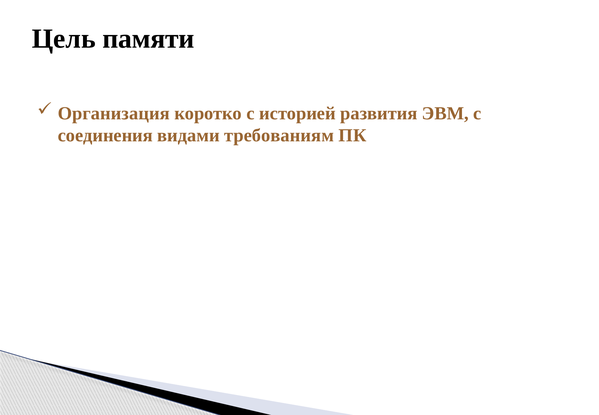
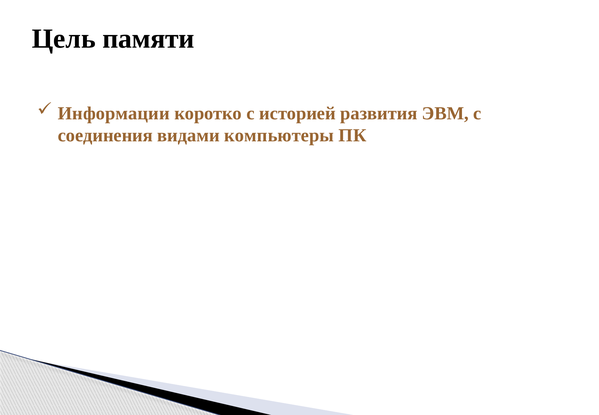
Организация: Организация -> Информации
требованиям: требованиям -> компьютеры
